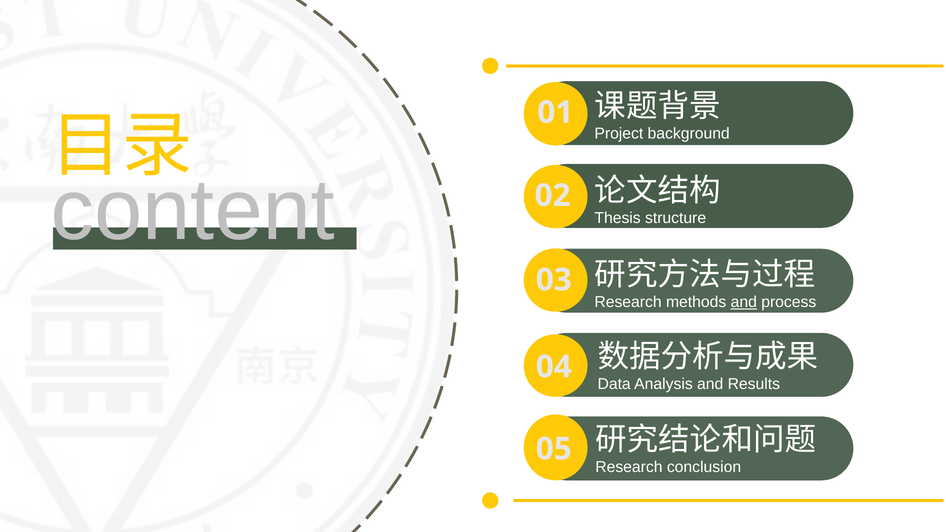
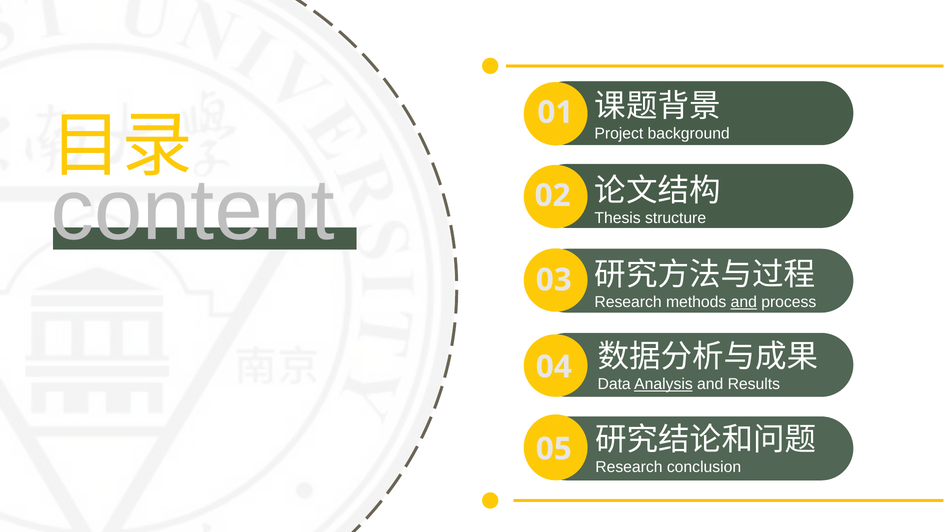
Analysis underline: none -> present
